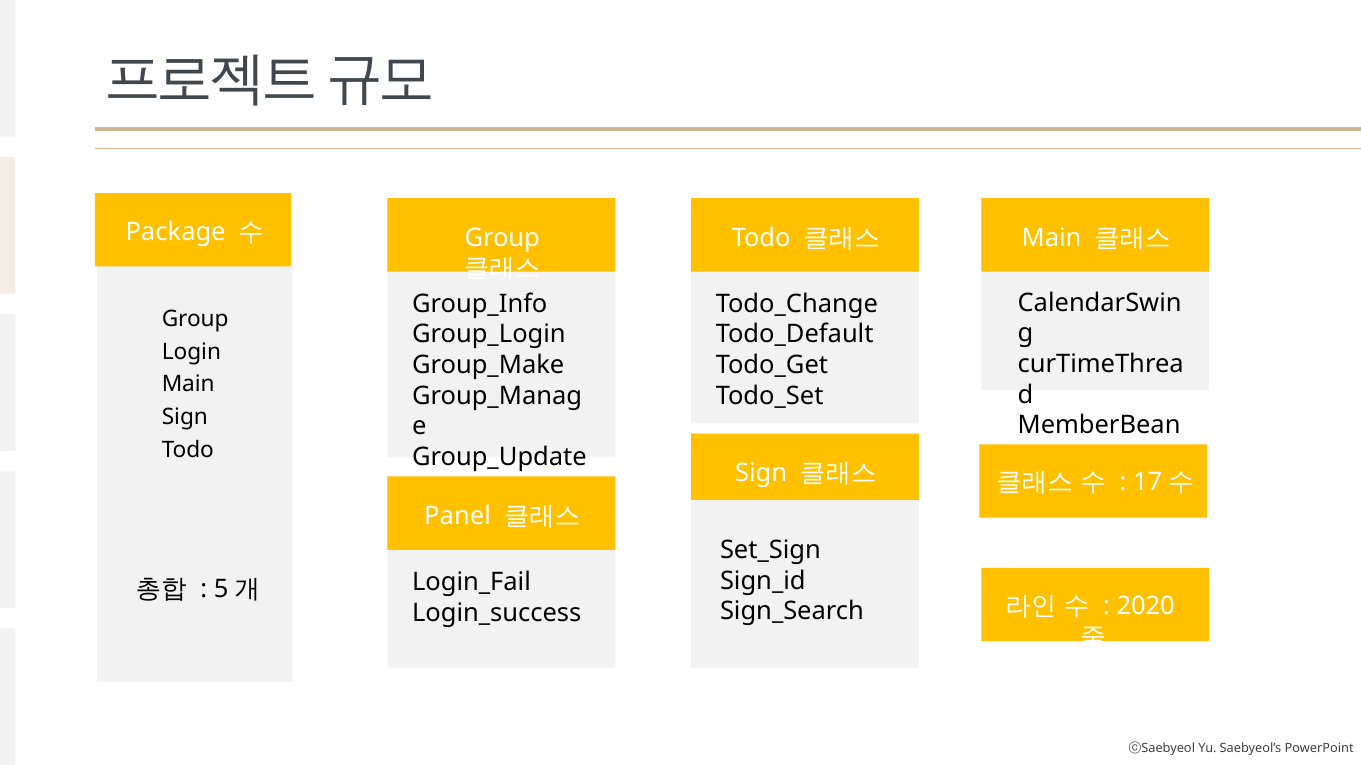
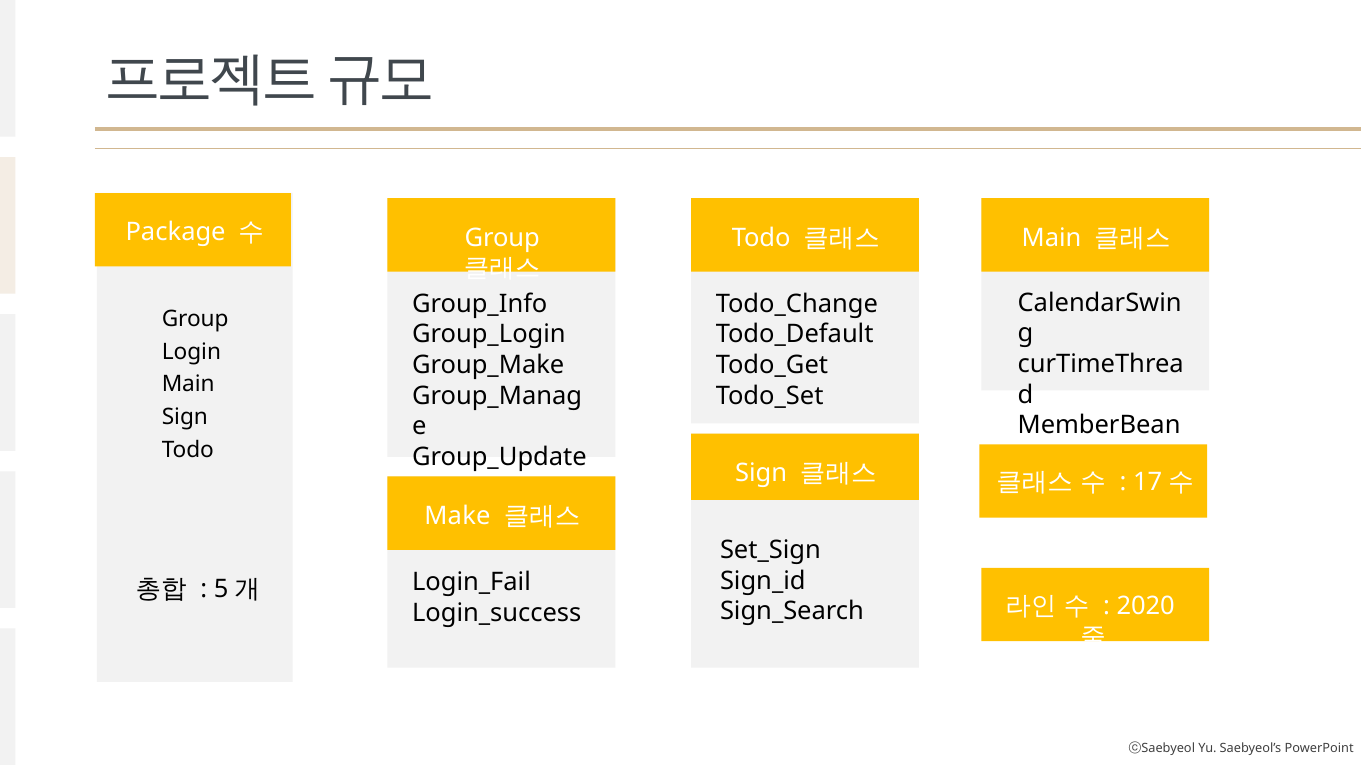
Panel: Panel -> Make
